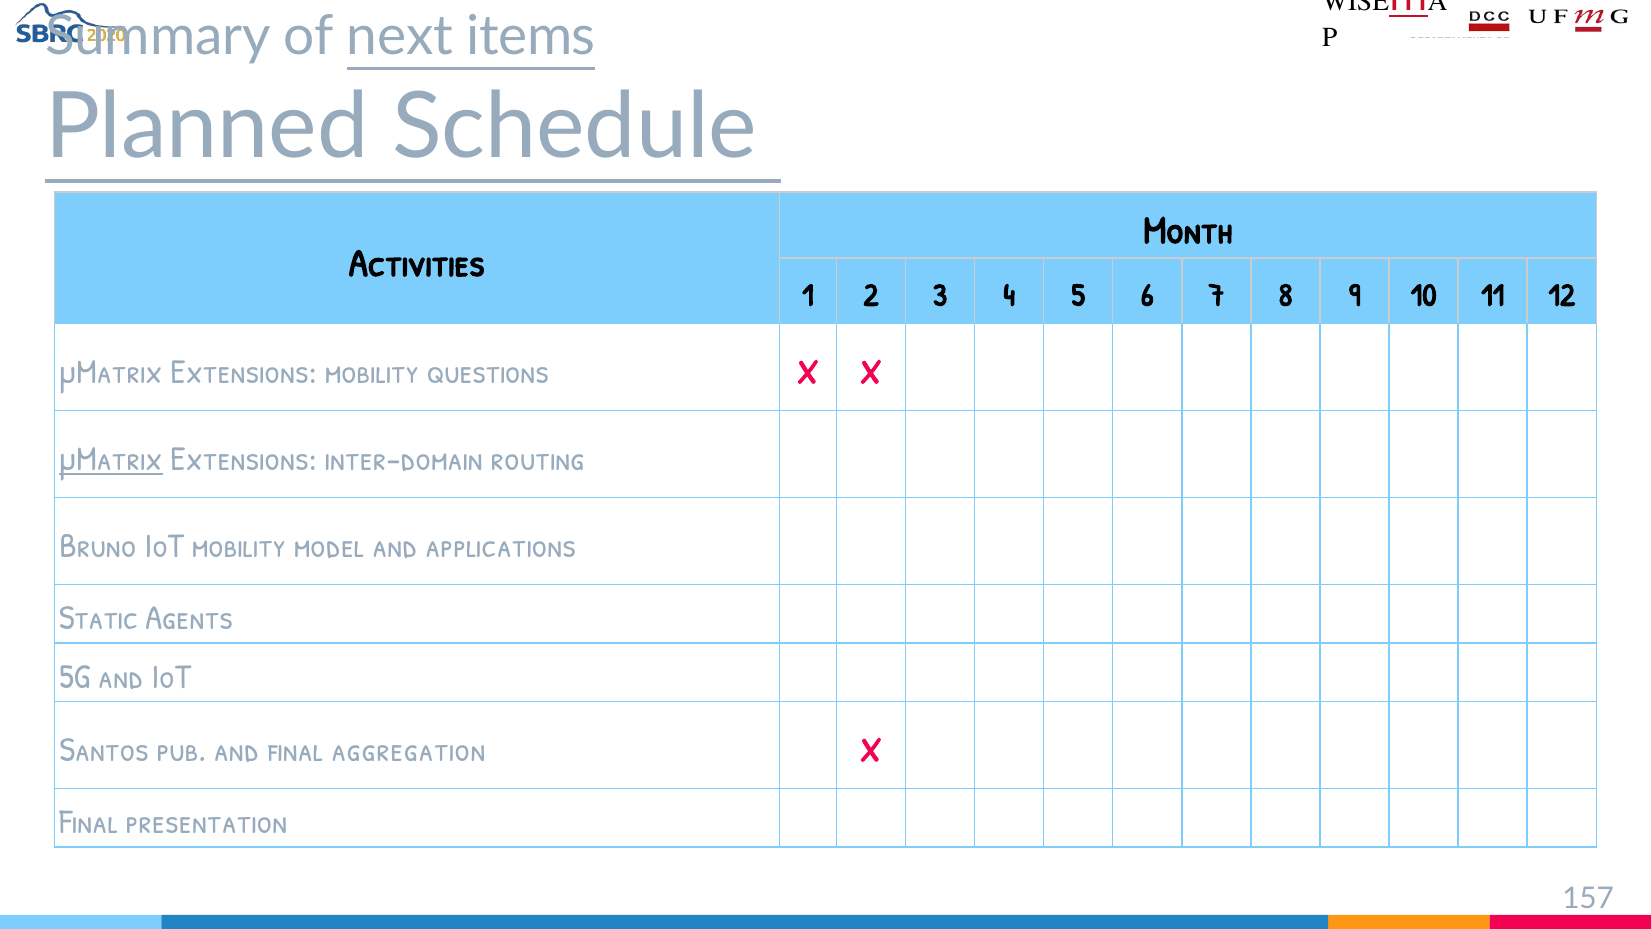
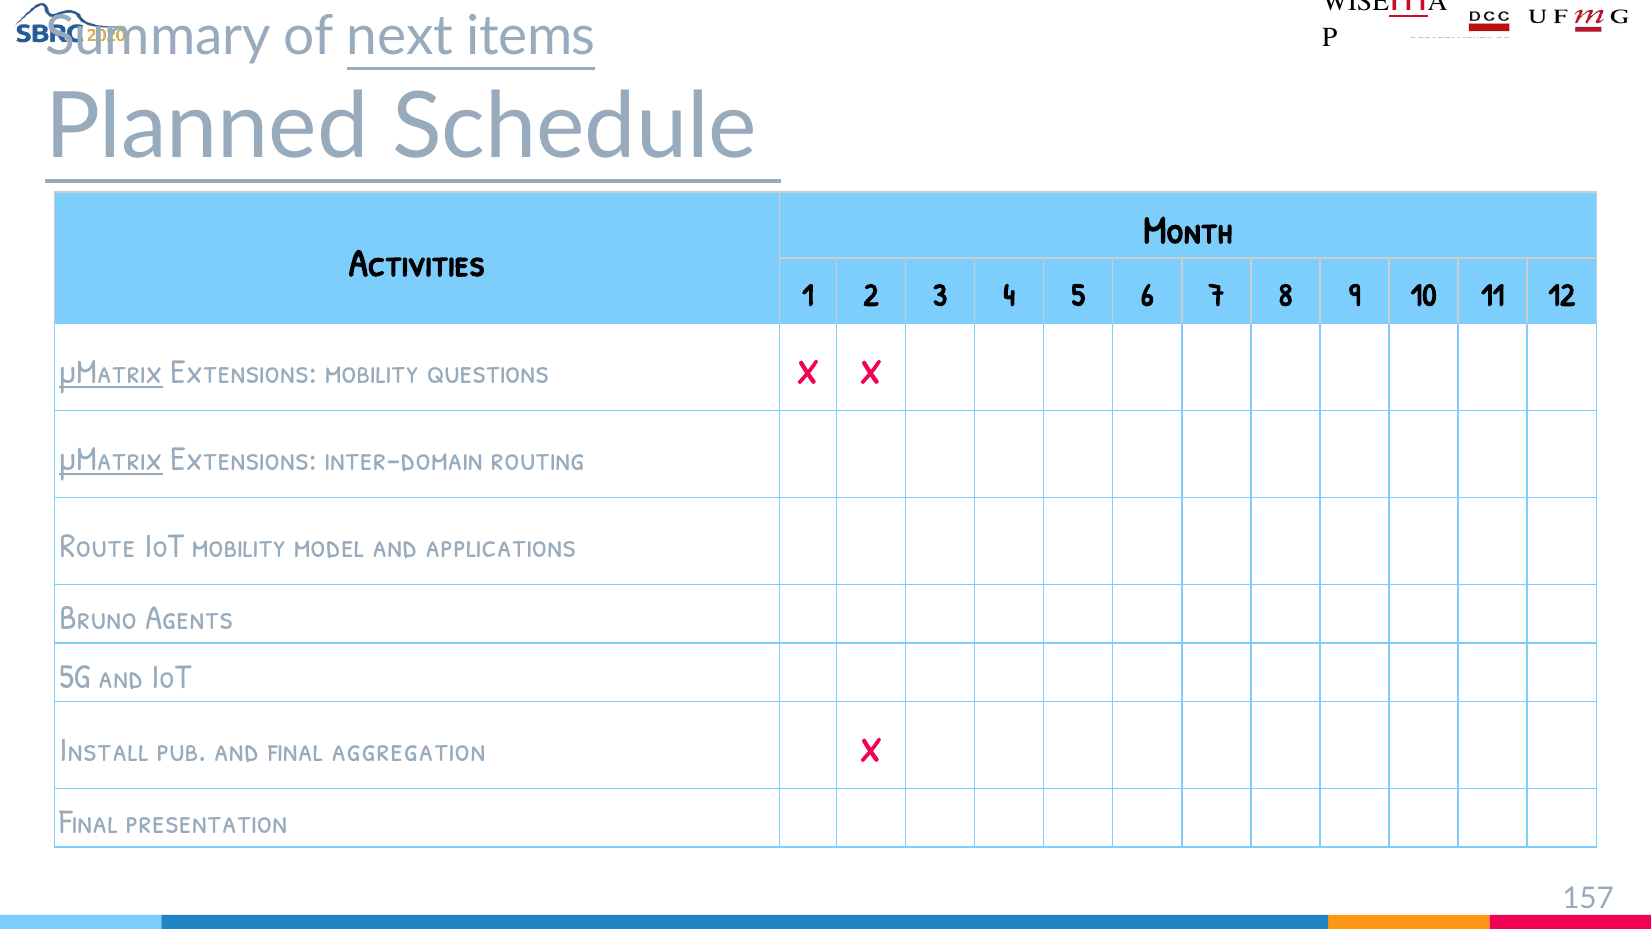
μMatrix at (111, 372) underline: none -> present
Bruno: Bruno -> Route
Static: Static -> Bruno
Santos: Santos -> Install
